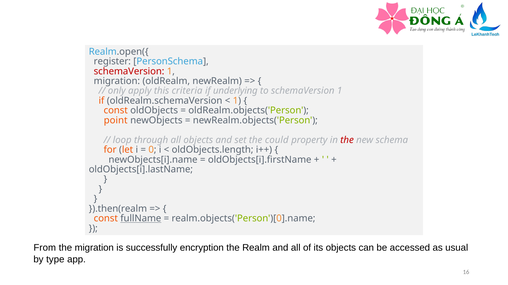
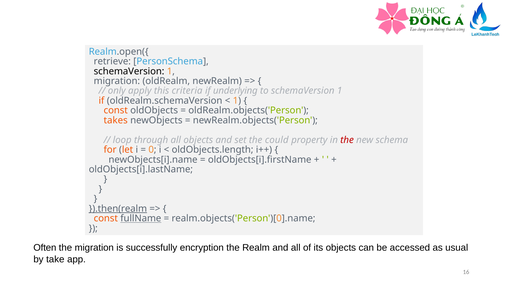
register: register -> retrieve
schemaVersion at (129, 71) colour: red -> black
point: point -> takes
}).then(realm underline: none -> present
From: From -> Often
type: type -> take
